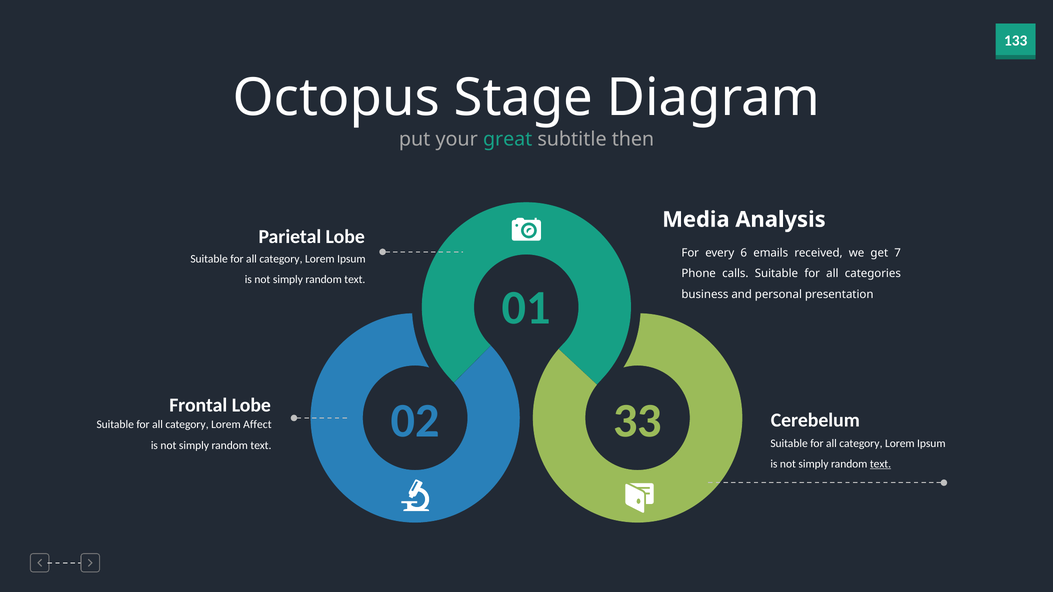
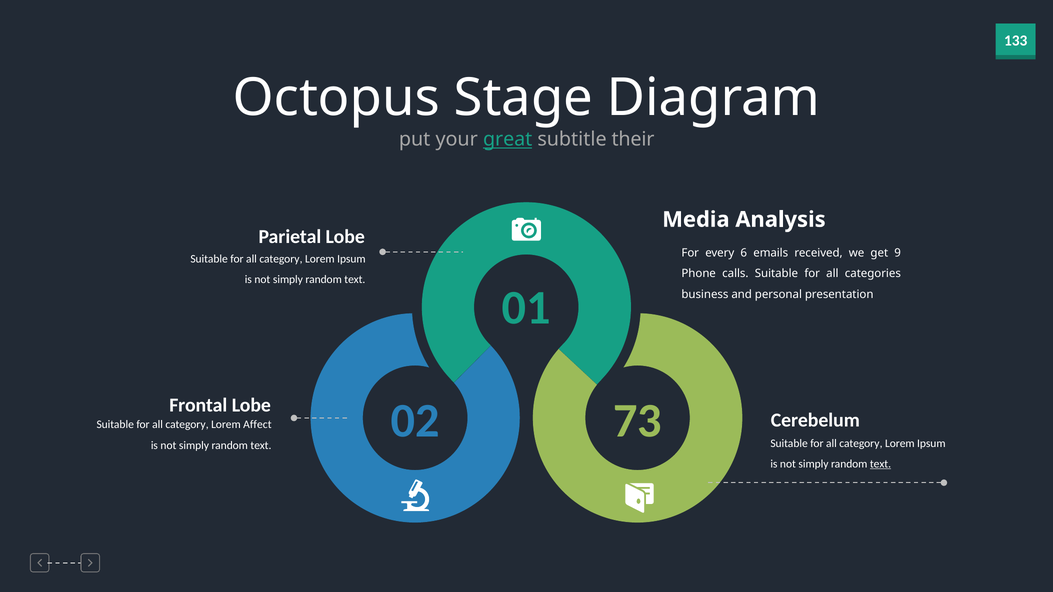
great underline: none -> present
then: then -> their
7: 7 -> 9
33: 33 -> 73
